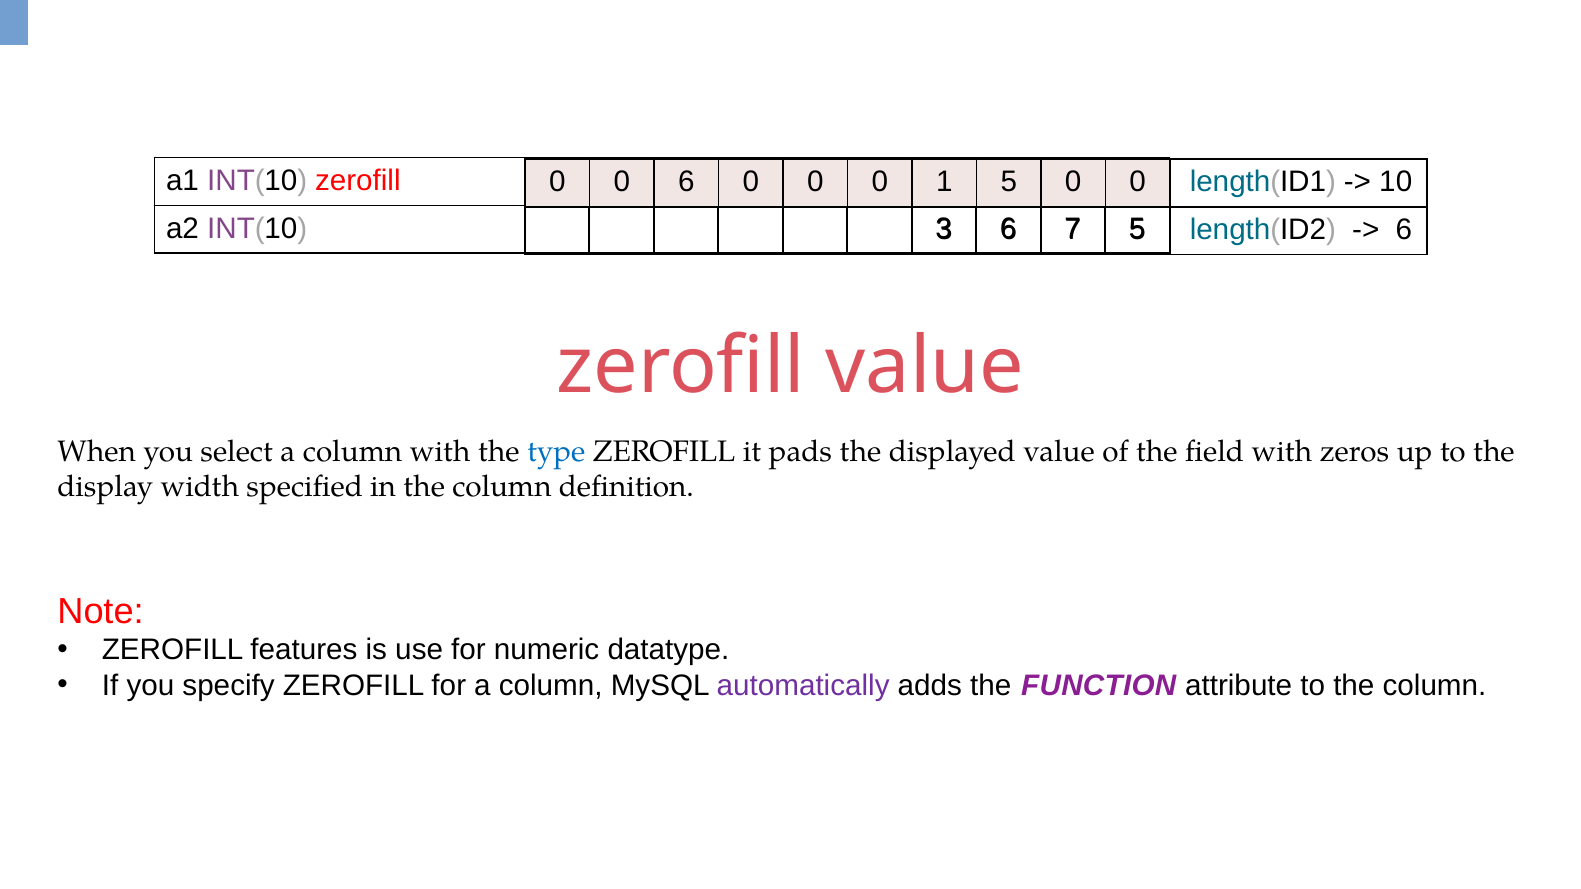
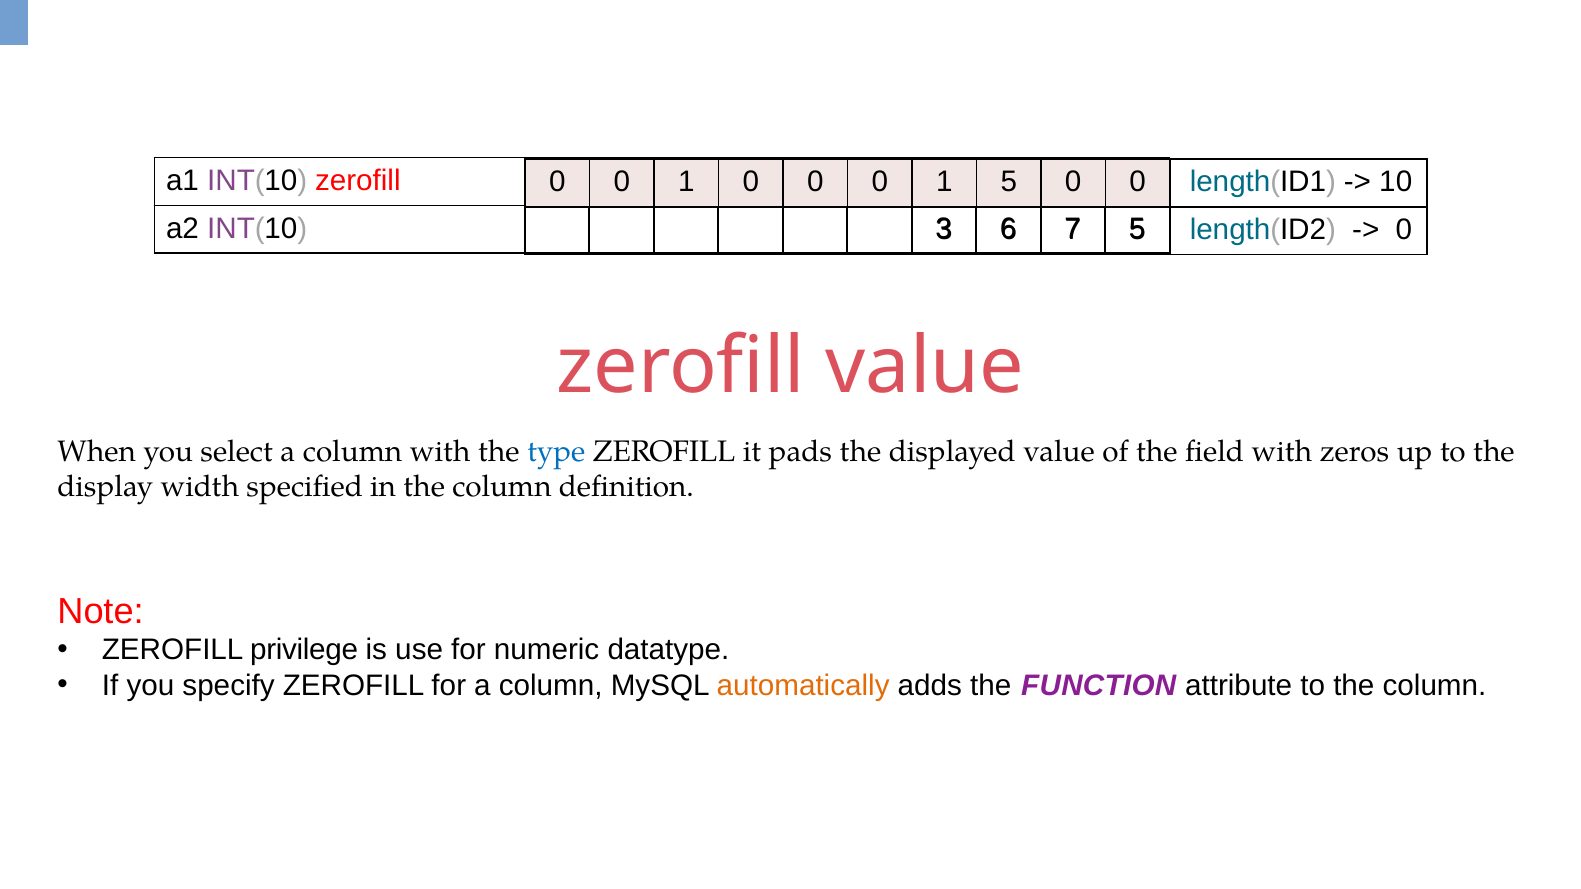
6 at (686, 182): 6 -> 1
6 at (1404, 230): 6 -> 0
features: features -> privilege
automatically colour: purple -> orange
